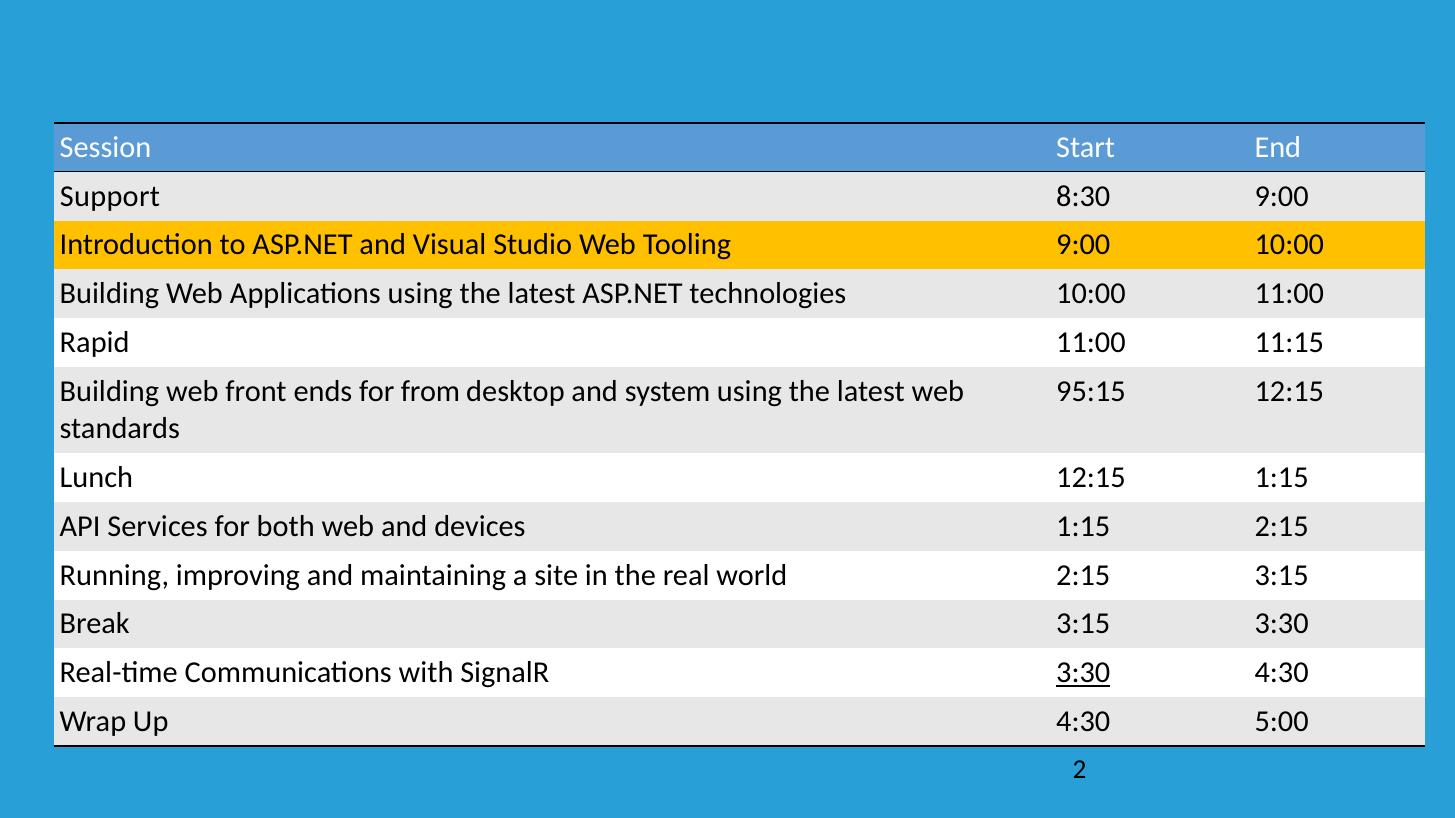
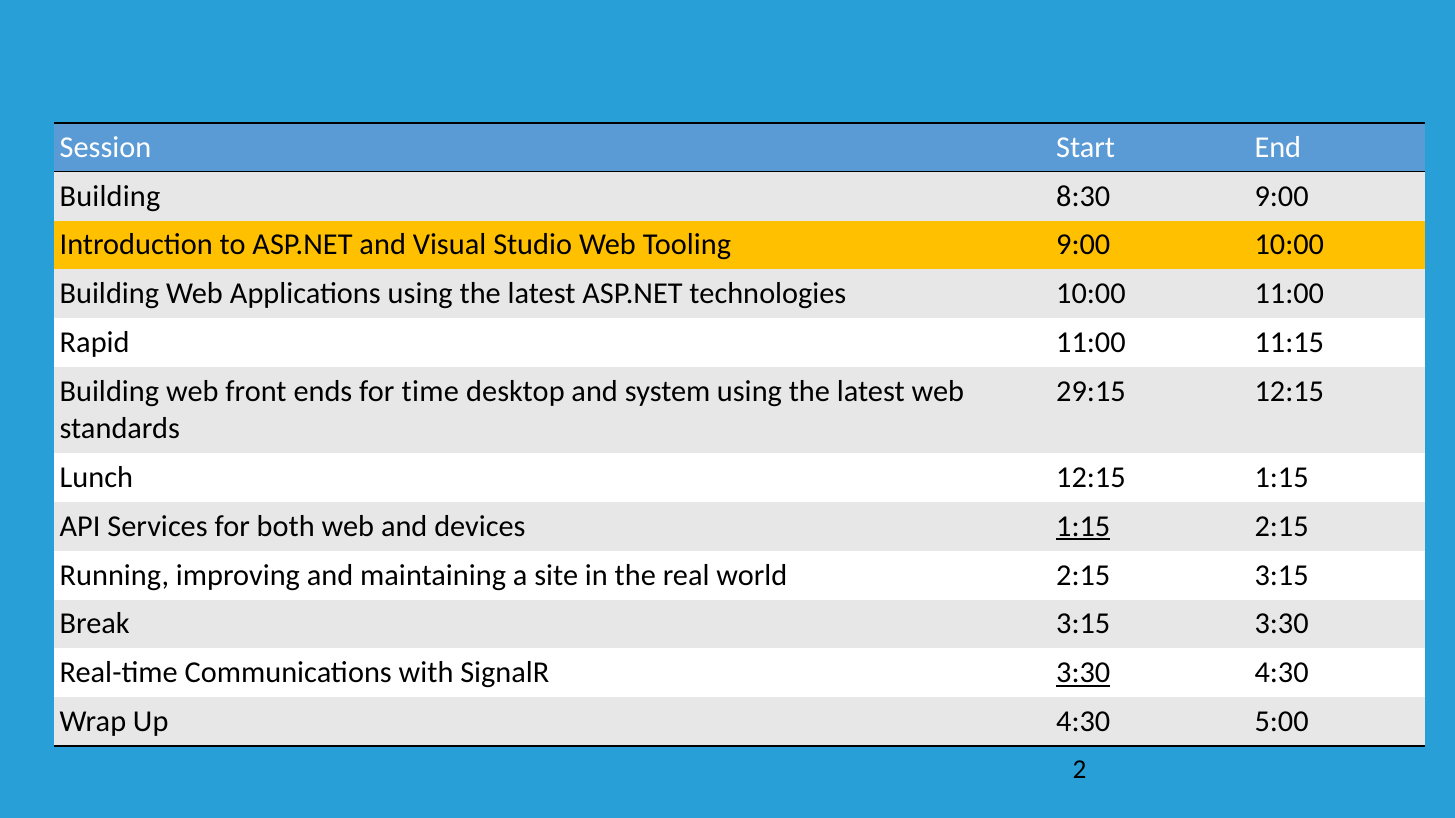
Support at (110, 196): Support -> Building
from: from -> time
95:15: 95:15 -> 29:15
1:15 at (1083, 527) underline: none -> present
